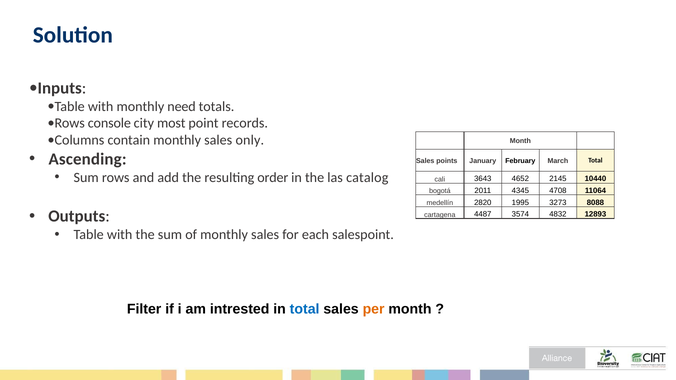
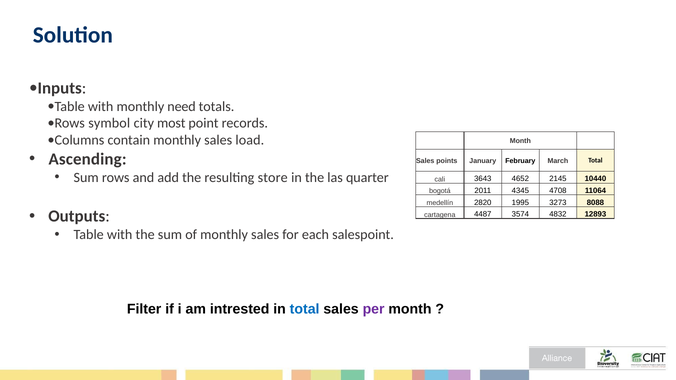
console: console -> symbol
only: only -> load
order: order -> store
catalog: catalog -> quarter
per colour: orange -> purple
